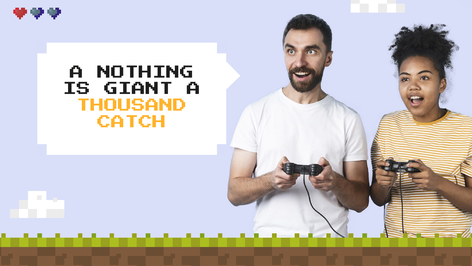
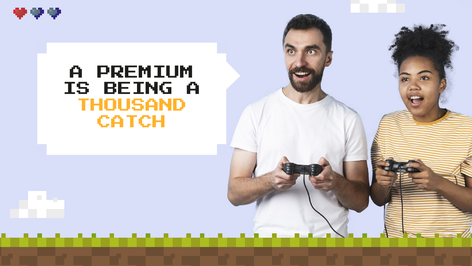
NOTHING: NOTHING -> PREMIUM
GIANT: GIANT -> BEING
